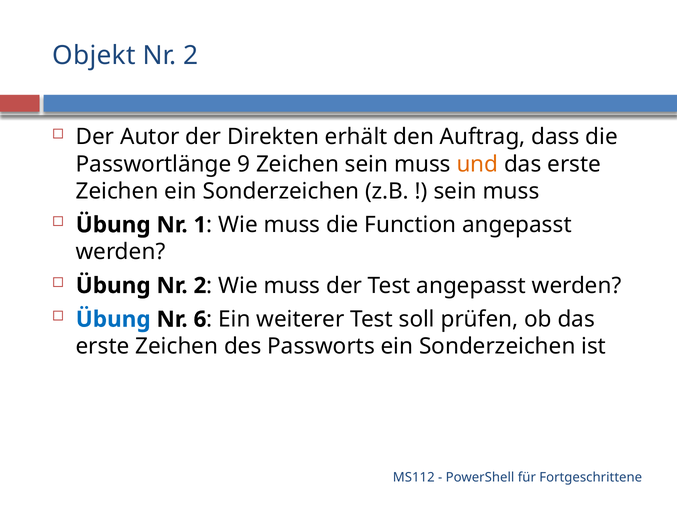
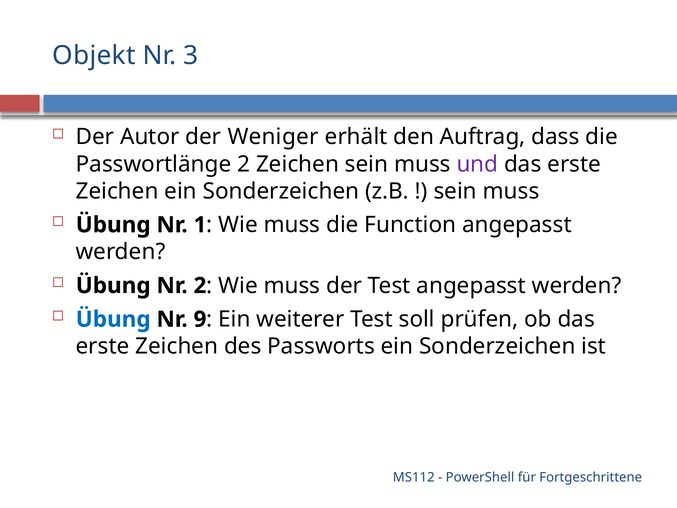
2 at (191, 55): 2 -> 3
Direkten: Direkten -> Weniger
Passwortlänge 9: 9 -> 2
und colour: orange -> purple
6: 6 -> 9
